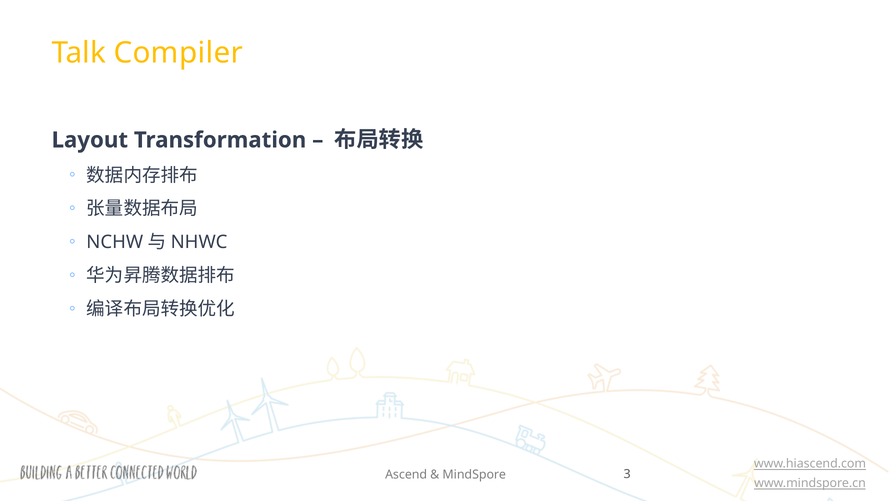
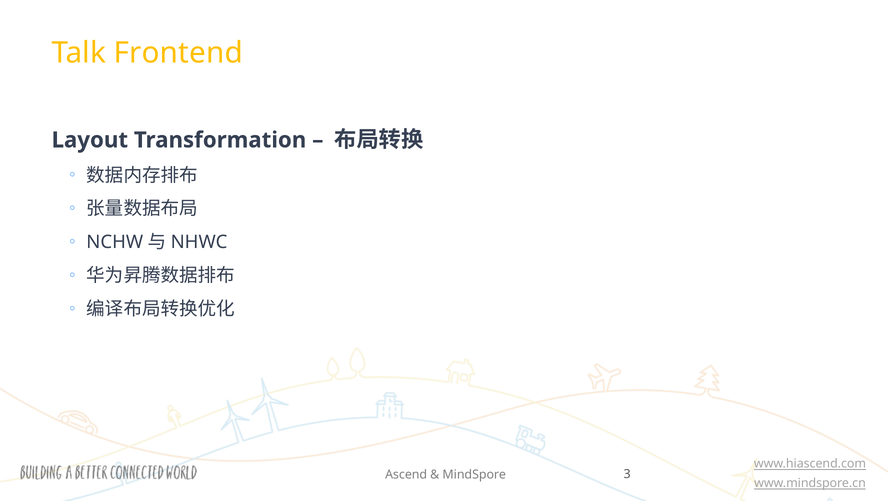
Compiler: Compiler -> Frontend
